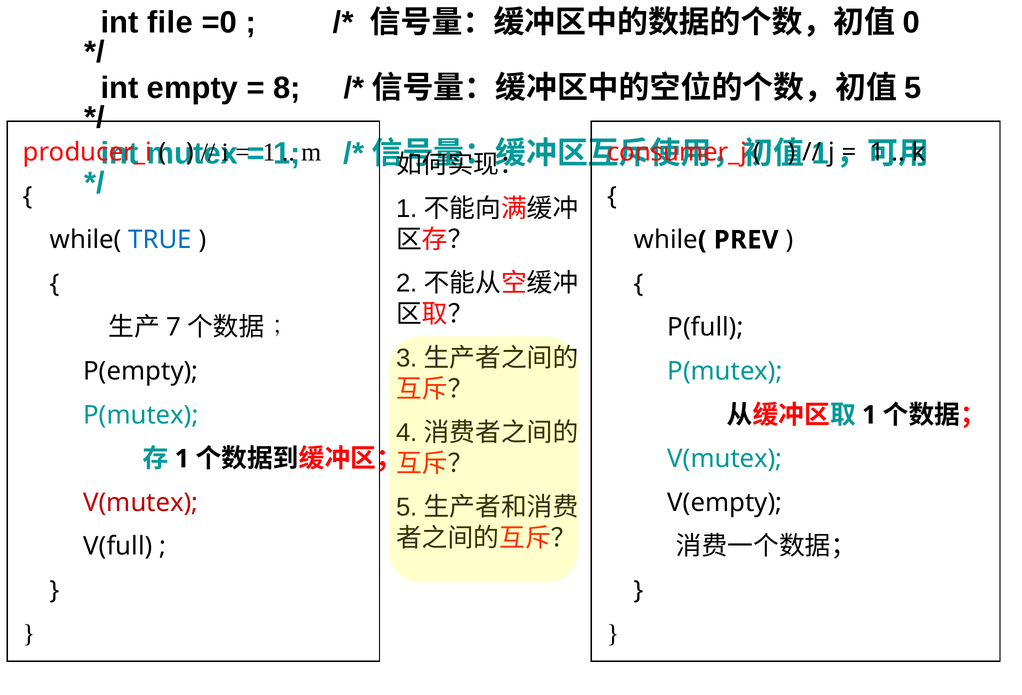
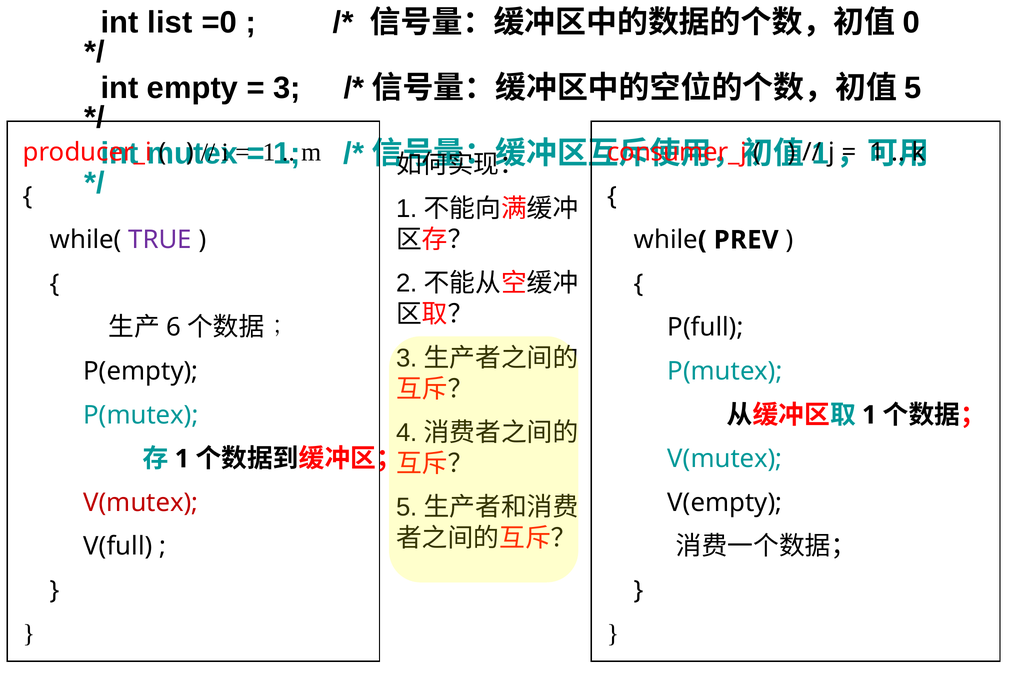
file: file -> list
8: 8 -> 3
TRUE colour: blue -> purple
7: 7 -> 6
